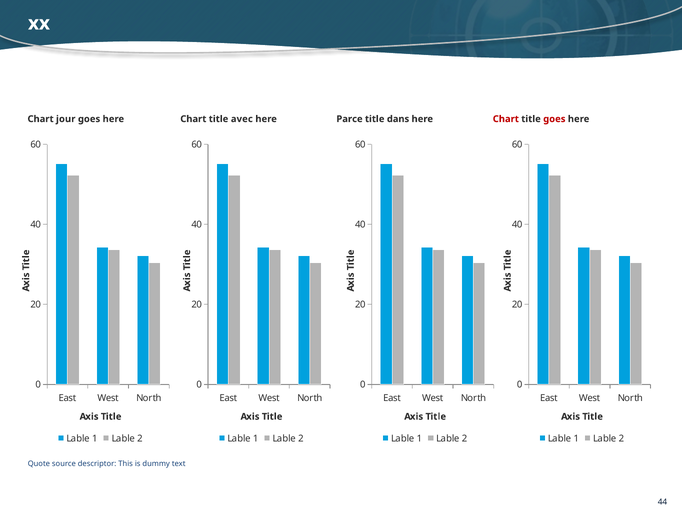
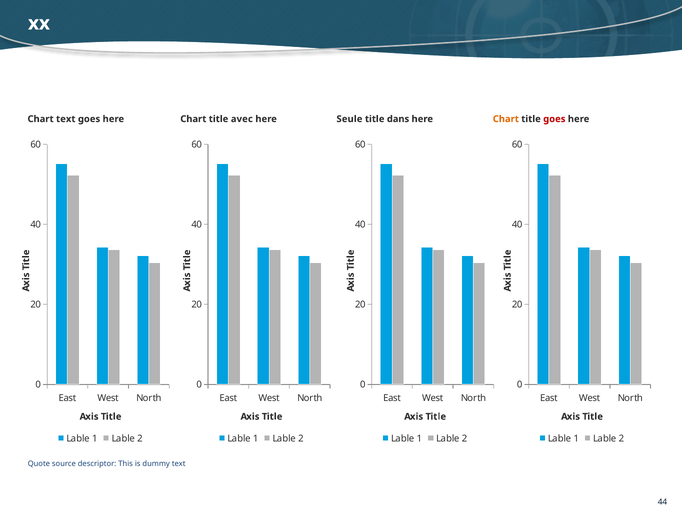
Chart jour: jour -> text
Parce: Parce -> Seule
Chart at (506, 119) colour: red -> orange
